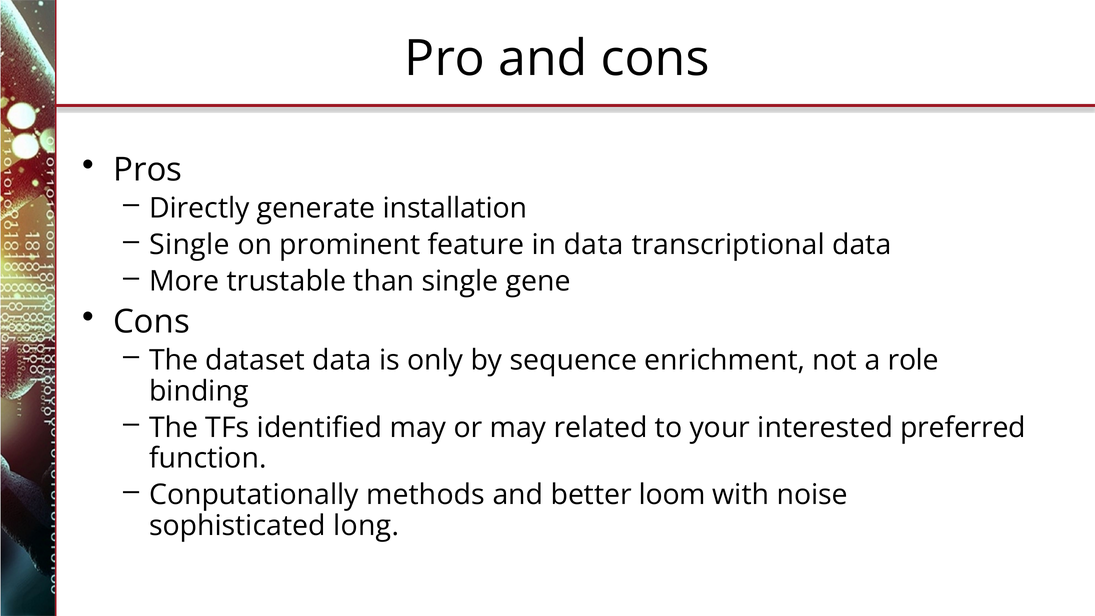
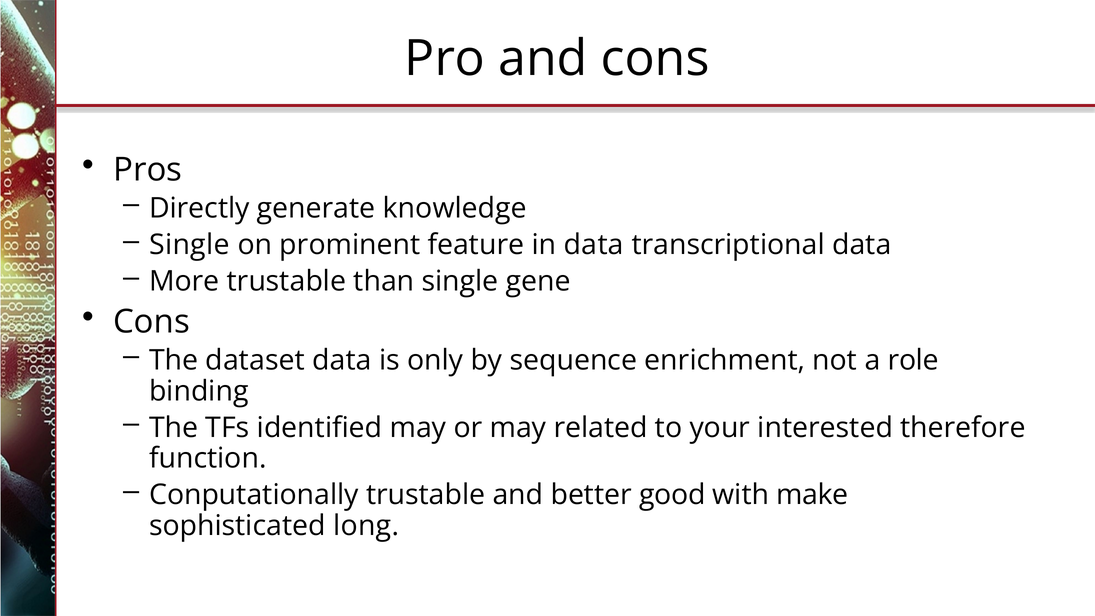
installation: installation -> knowledge
preferred: preferred -> therefore
Conputationally methods: methods -> trustable
loom: loom -> good
noise: noise -> make
